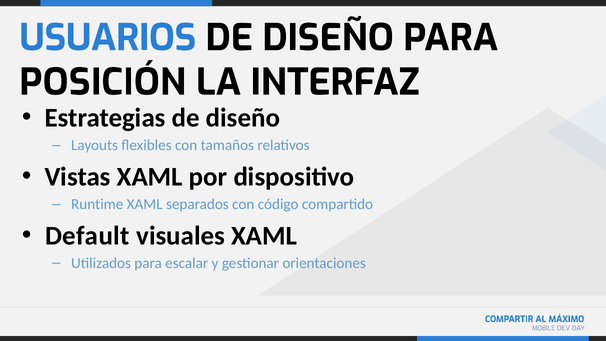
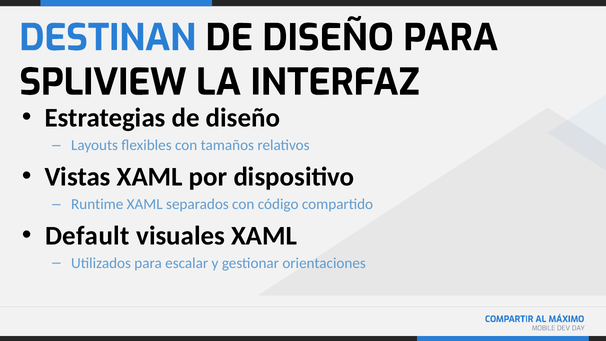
USUARIOS: USUARIOS -> DESTINAN
POSICIÓN: POSICIÓN -> SPLIVIEW
